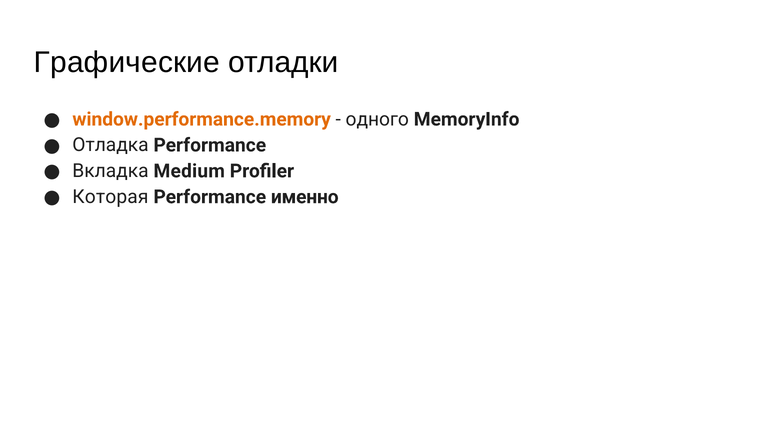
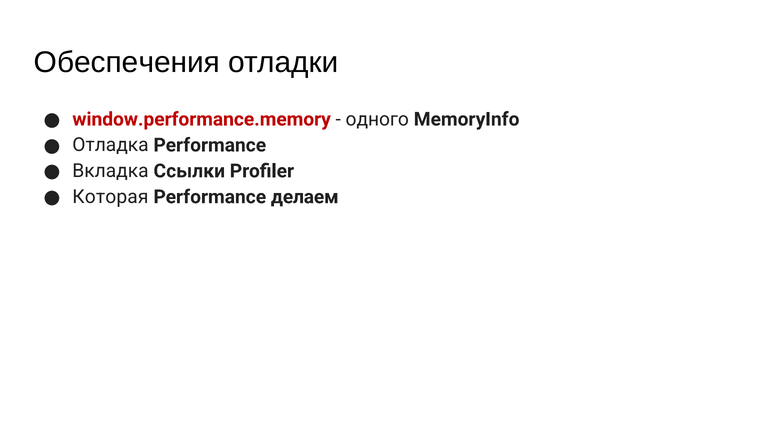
Графические: Графические -> Обеспечения
window.performance.memory colour: orange -> red
Medium: Medium -> Ссылки
именно: именно -> делаем
